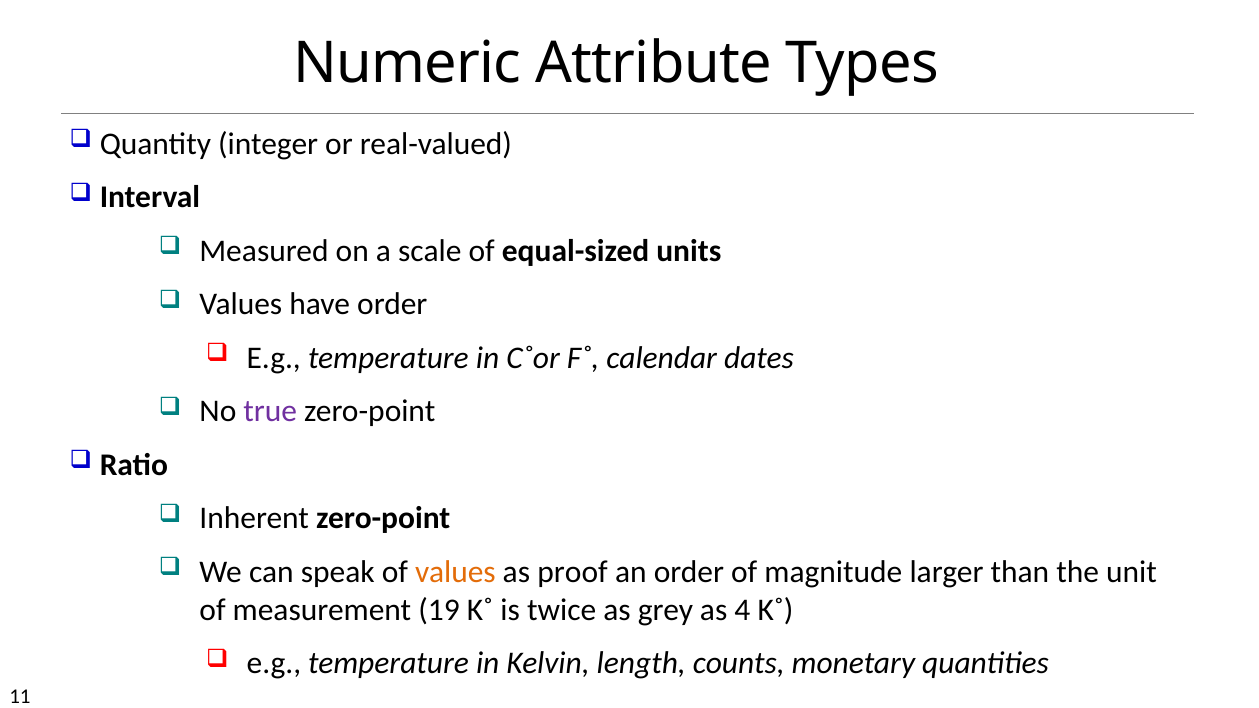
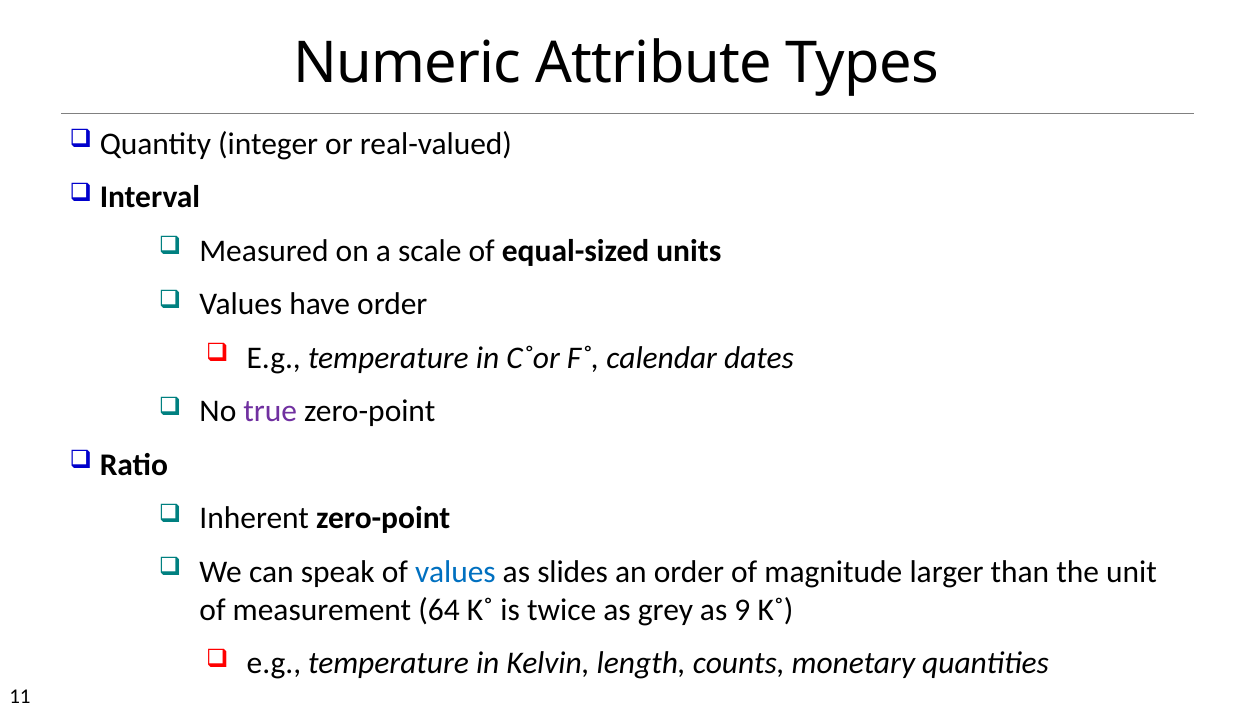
values at (455, 572) colour: orange -> blue
proof: proof -> slides
19: 19 -> 64
4: 4 -> 9
